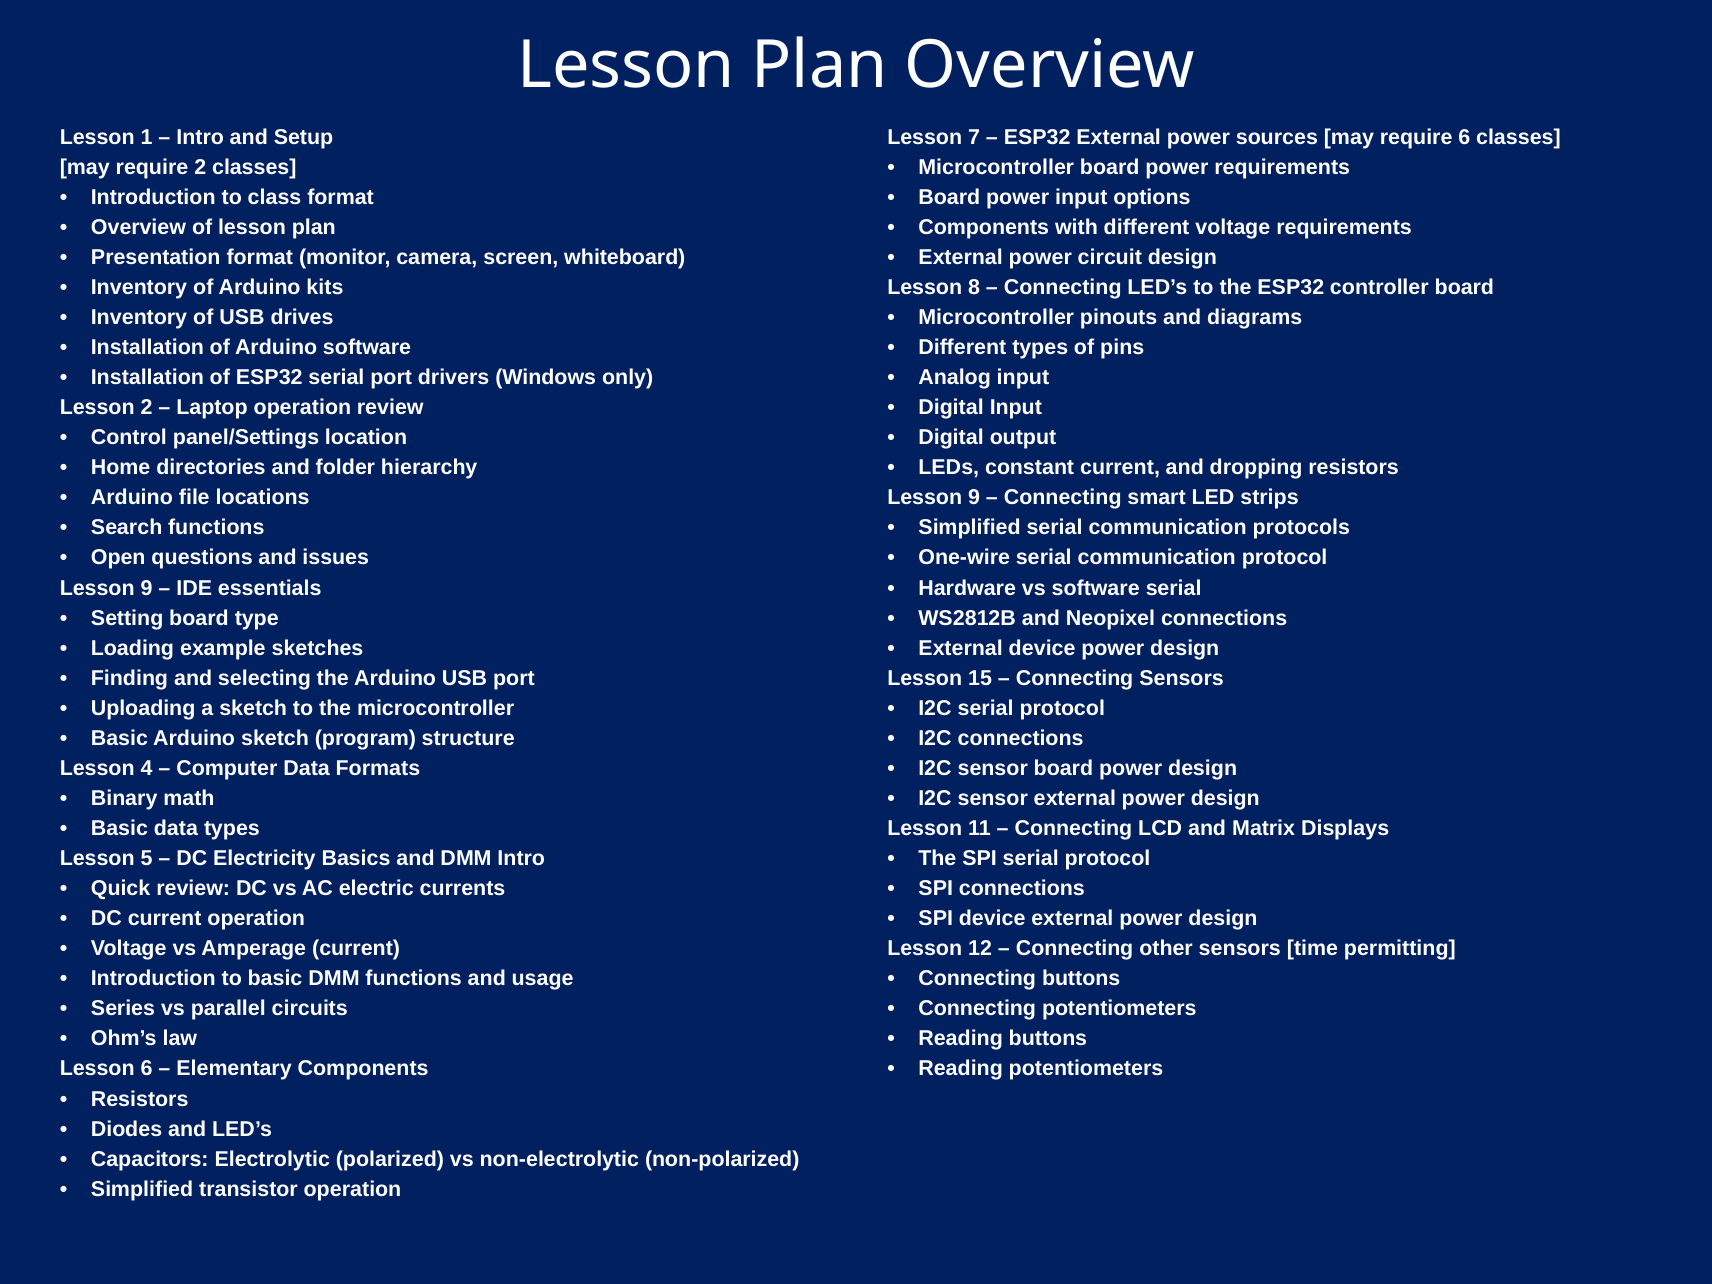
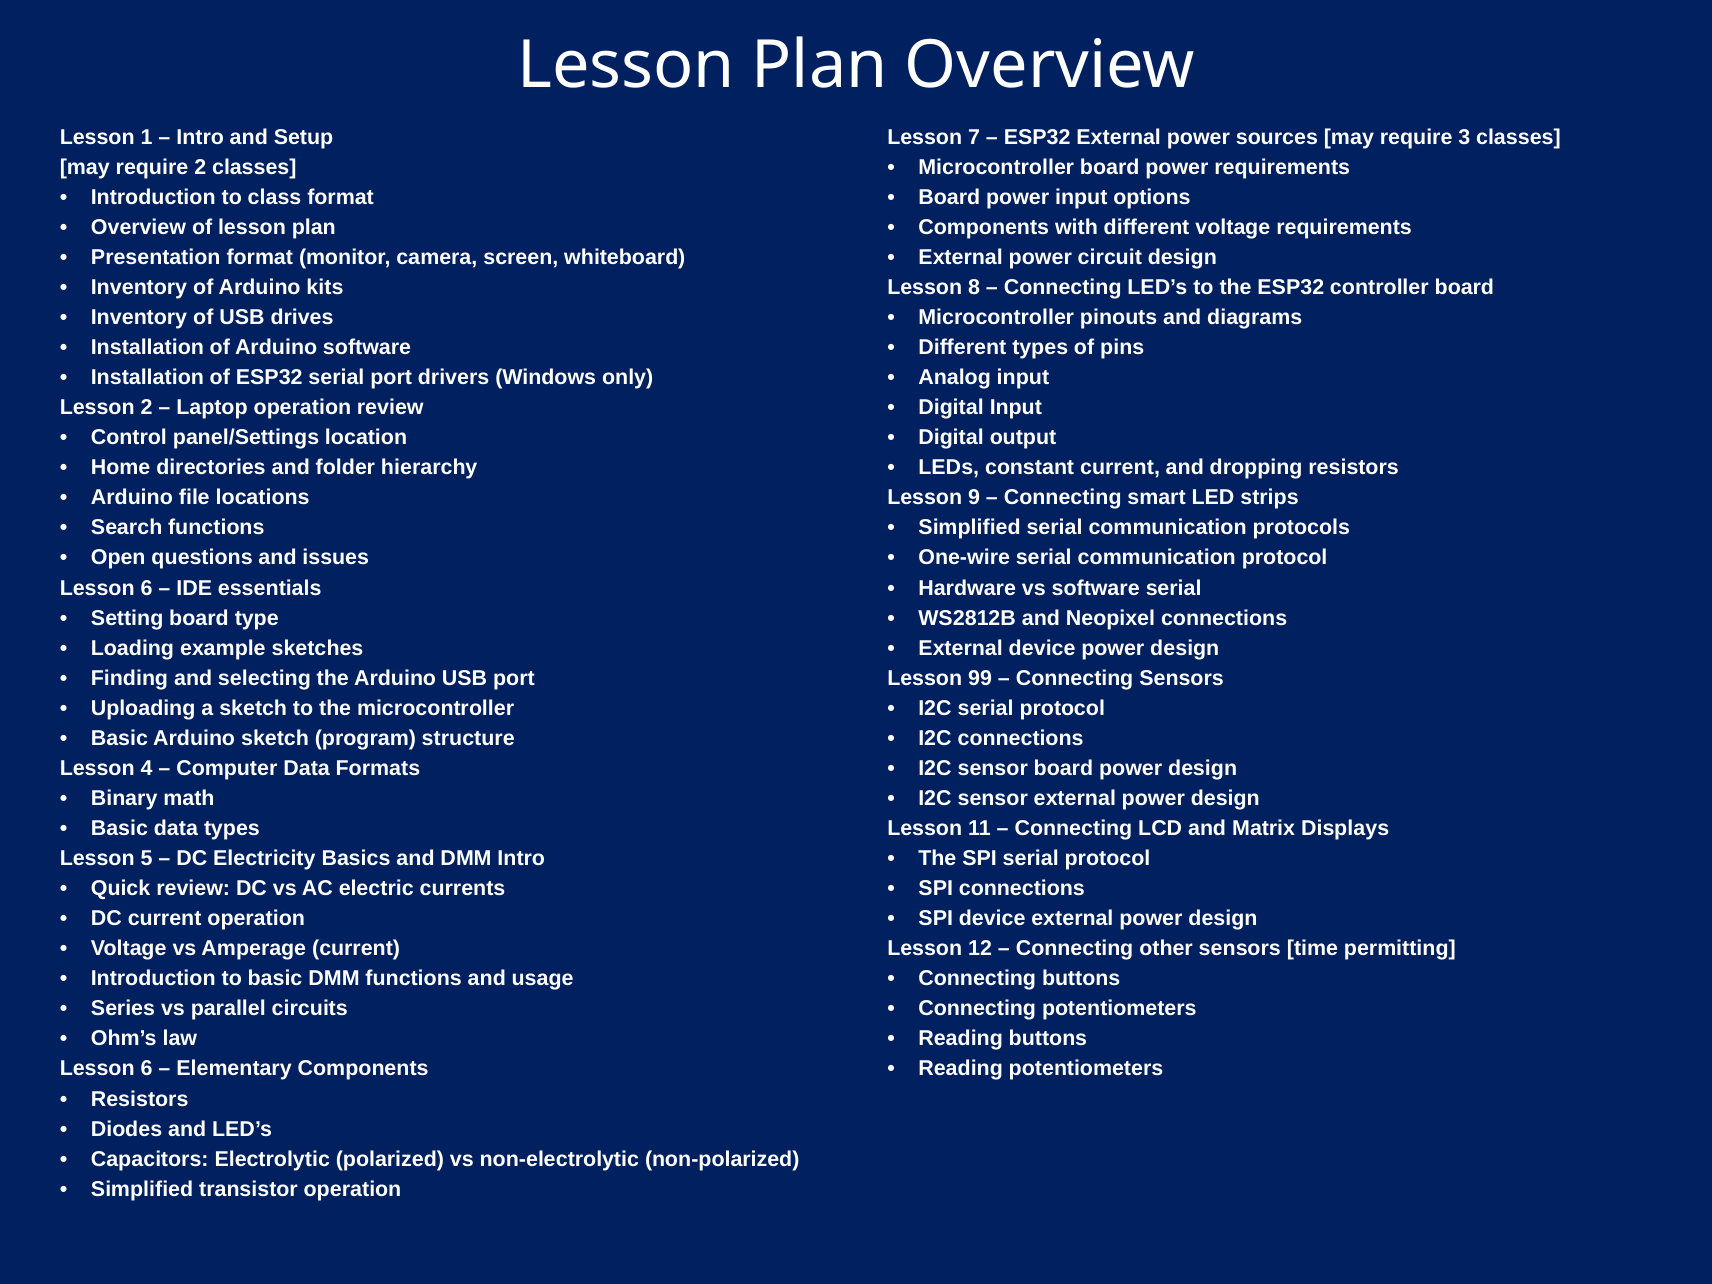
require 6: 6 -> 3
9 at (147, 588): 9 -> 6
15: 15 -> 99
